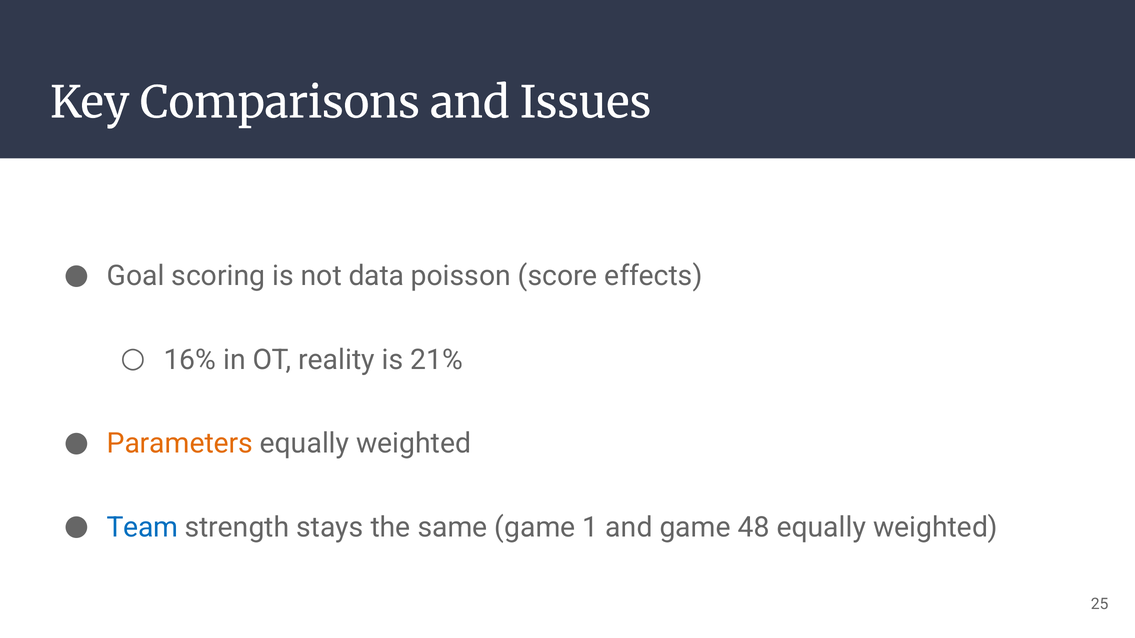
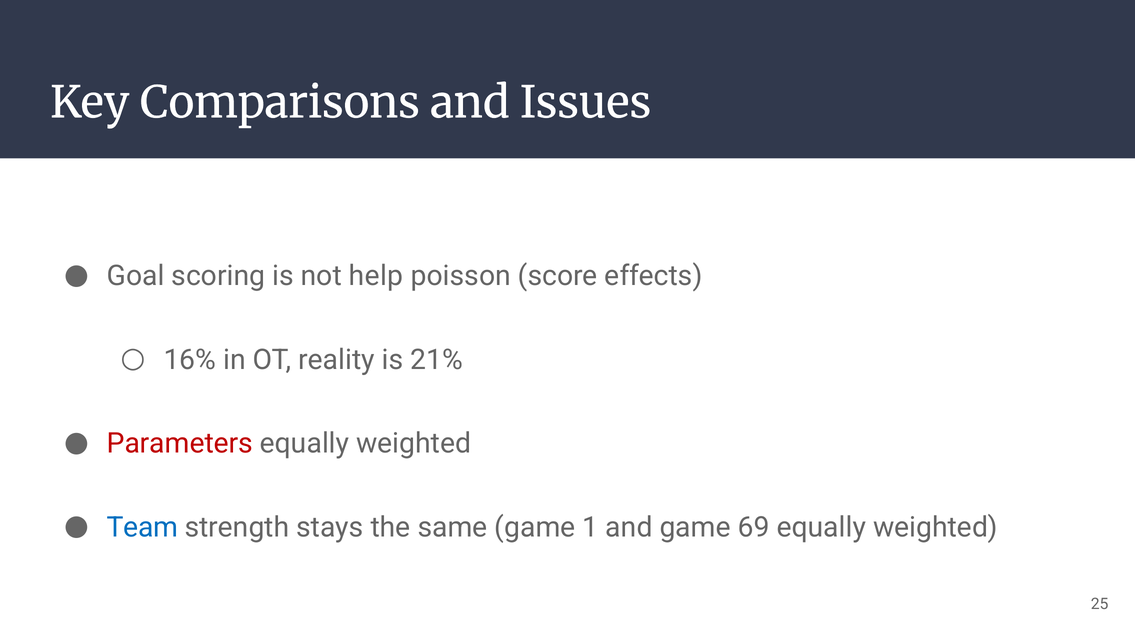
data: data -> help
Parameters colour: orange -> red
48: 48 -> 69
